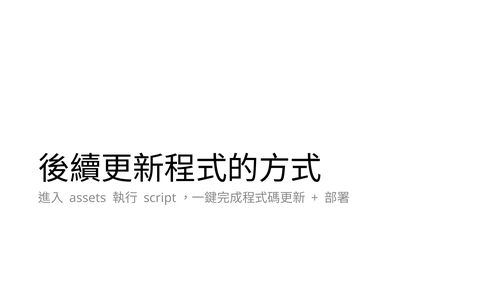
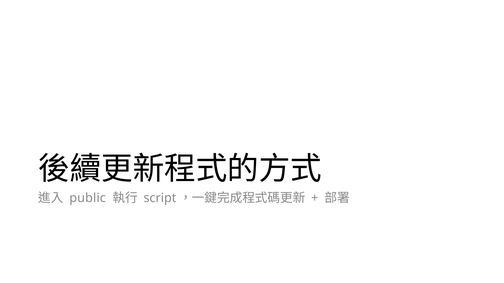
assets: assets -> public
